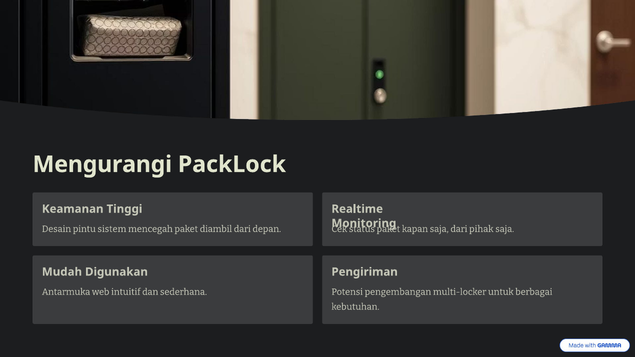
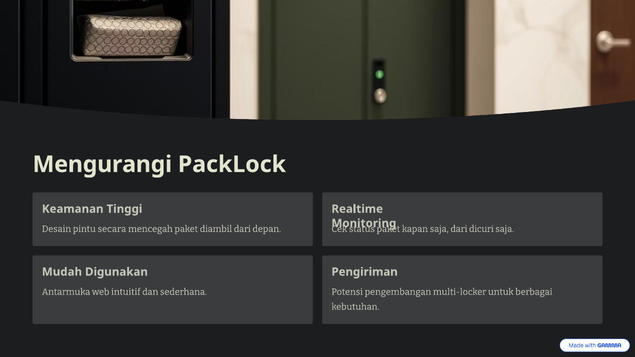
sistem: sistem -> secara
pihak: pihak -> dicuri
